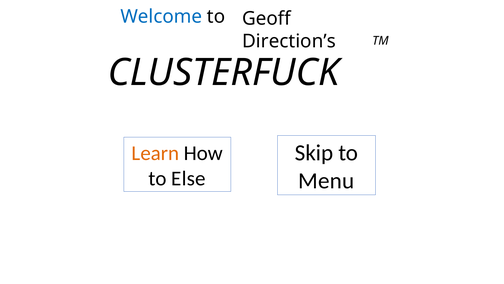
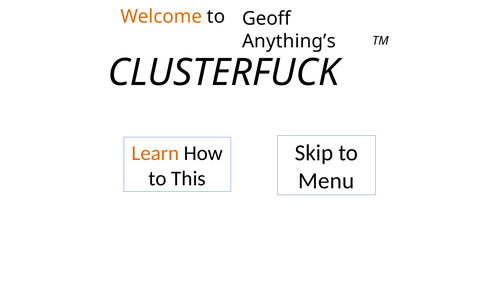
Welcome colour: blue -> orange
Direction’s: Direction’s -> Anything’s
Else: Else -> This
